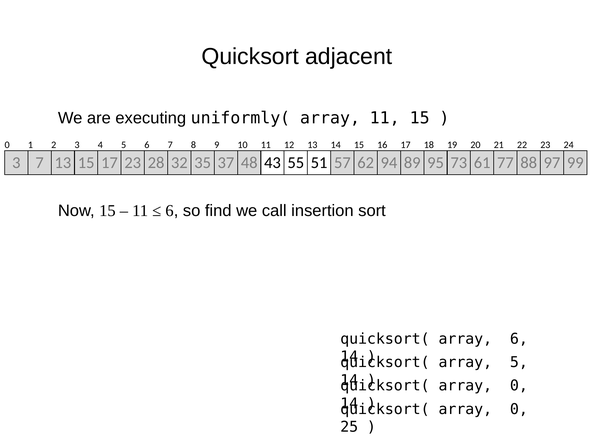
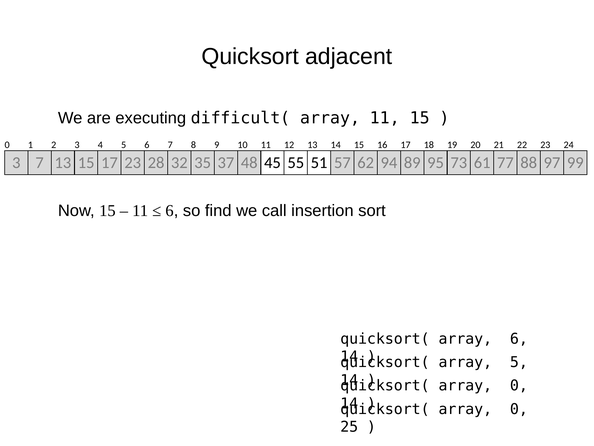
uniformly(: uniformly( -> difficult(
43: 43 -> 45
